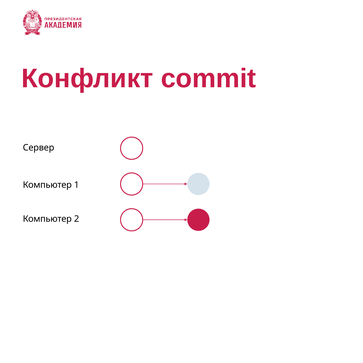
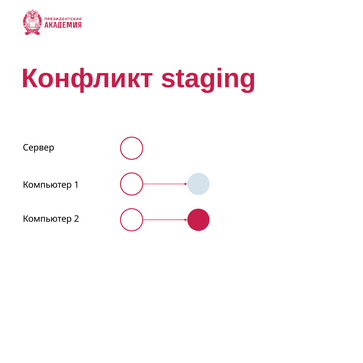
commit: commit -> staging
